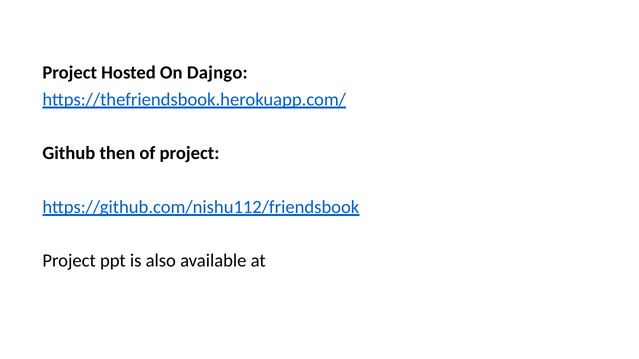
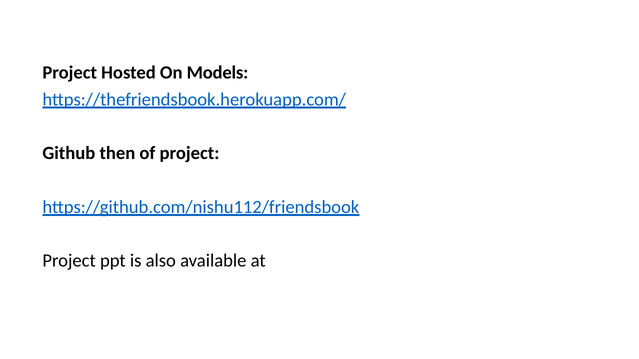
Dajngo: Dajngo -> Models
